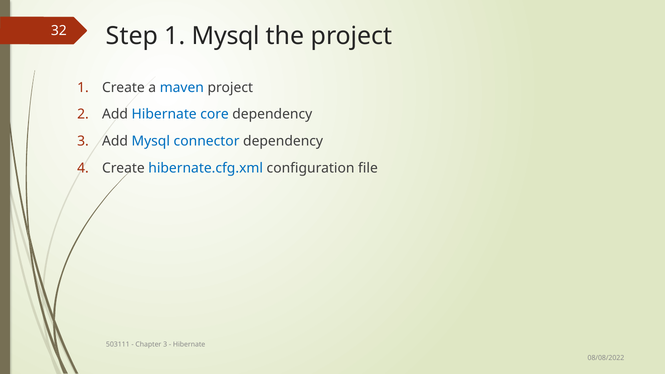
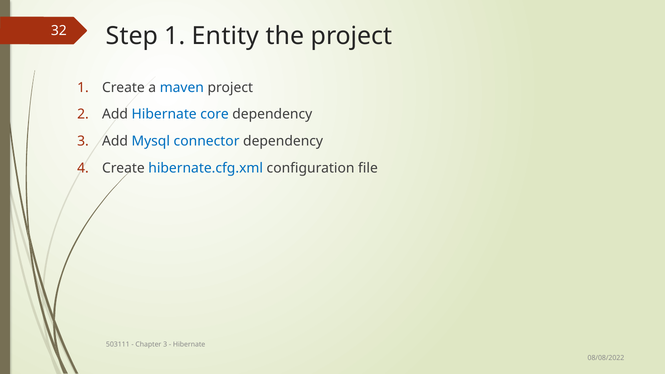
1 Mysql: Mysql -> Entity
